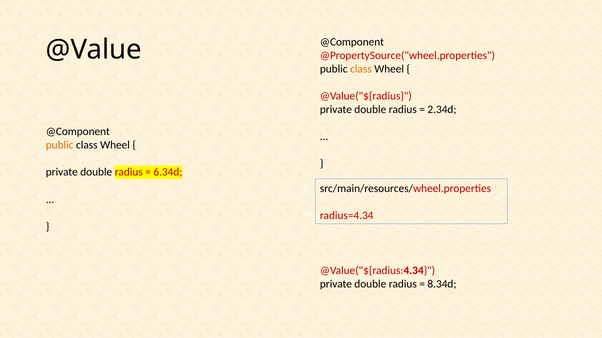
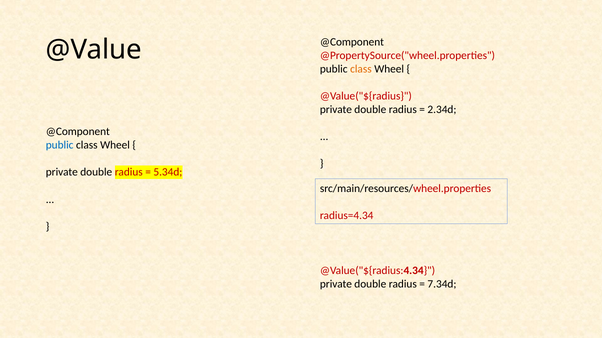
public at (60, 145) colour: orange -> blue
6.34d: 6.34d -> 5.34d
8.34d: 8.34d -> 7.34d
